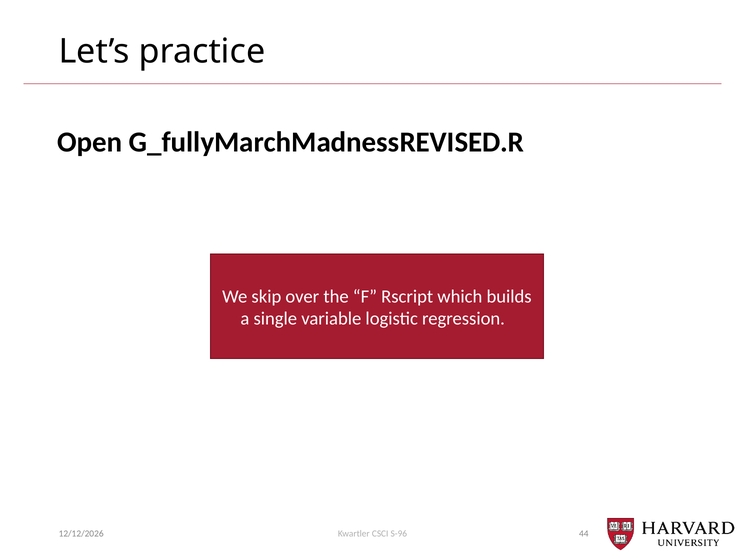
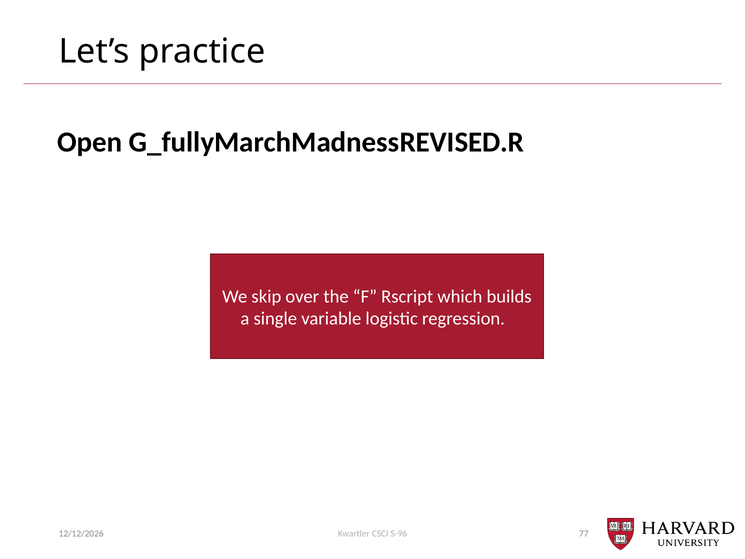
44: 44 -> 77
